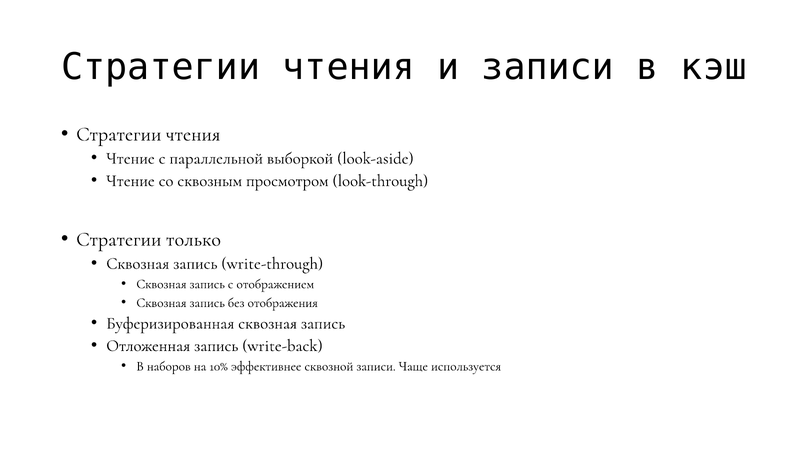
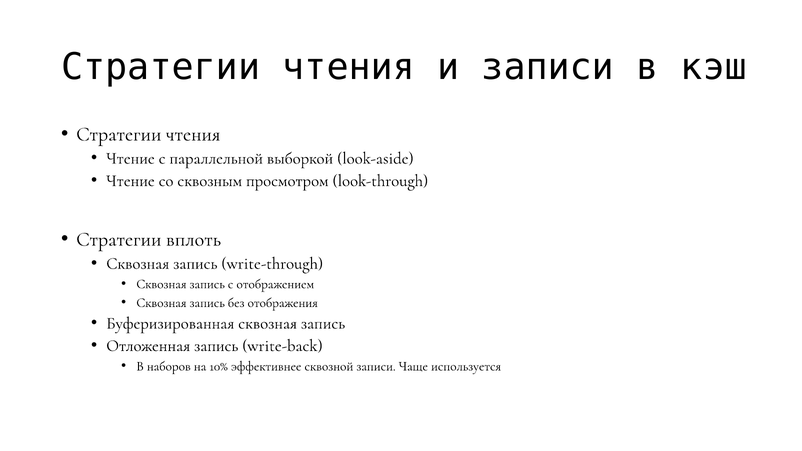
только: только -> вплоть
